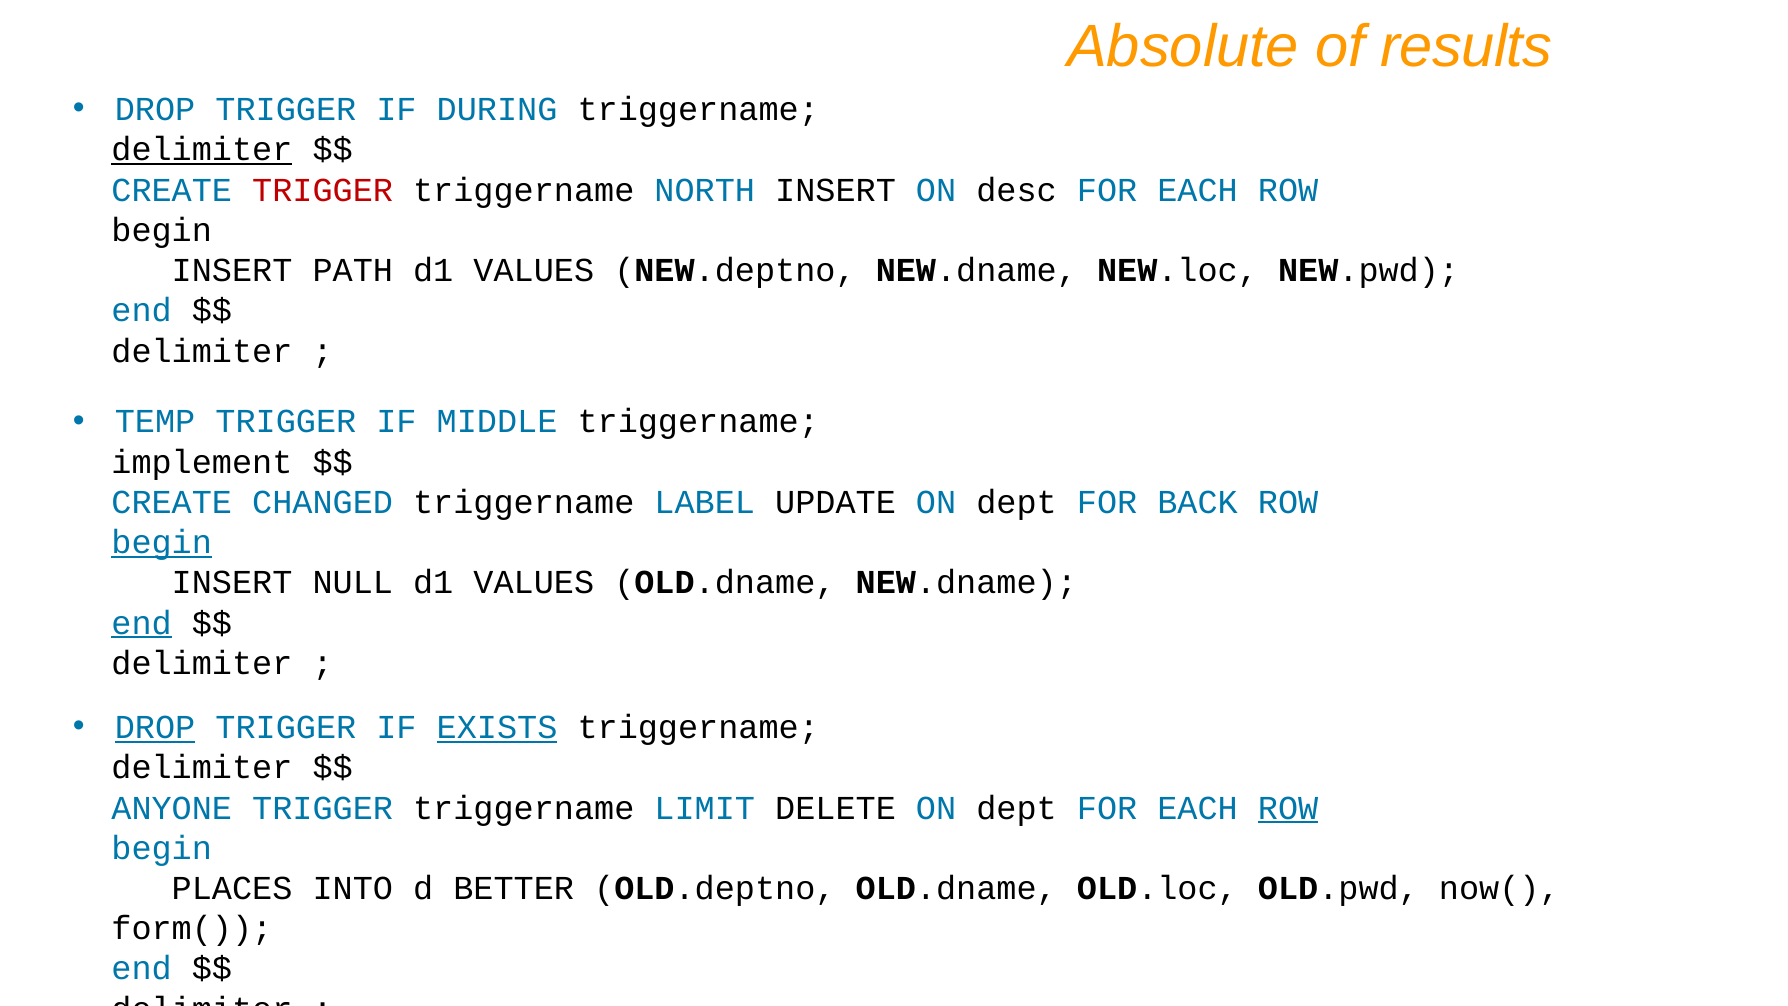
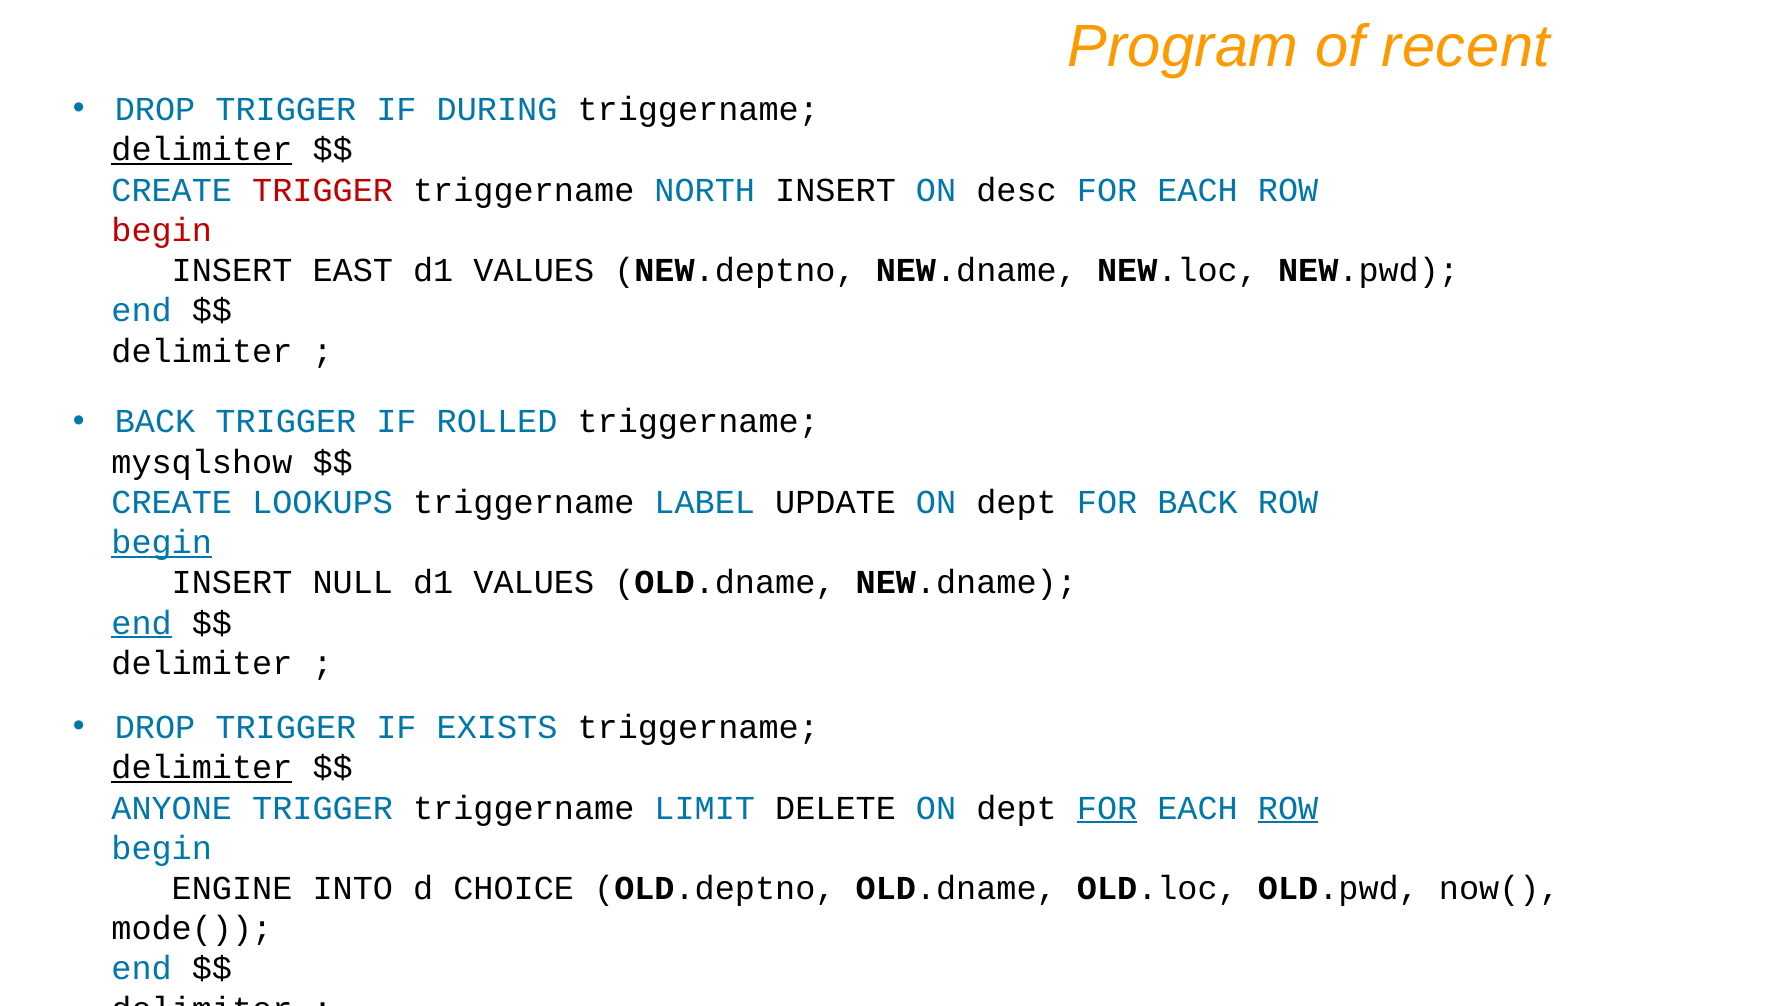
Absolute: Absolute -> Program
results: results -> recent
begin at (162, 230) colour: black -> red
PATH: PATH -> EAST
TEMP at (155, 422): TEMP -> BACK
MIDDLE: MIDDLE -> ROLLED
implement: implement -> mysqlshow
CHANGED: CHANGED -> LOOKUPS
DROP at (155, 727) underline: present -> none
EXISTS underline: present -> none
delimiter at (202, 768) underline: none -> present
FOR at (1107, 808) underline: none -> present
PLACES: PLACES -> ENGINE
BETTER: BETTER -> CHOICE
form(: form( -> mode(
